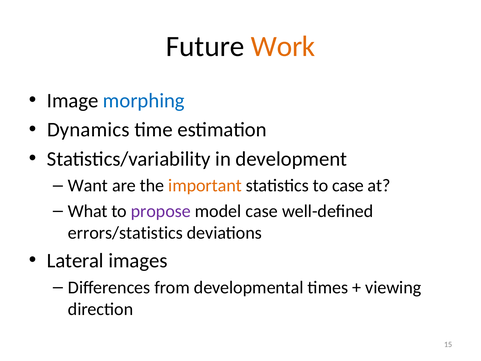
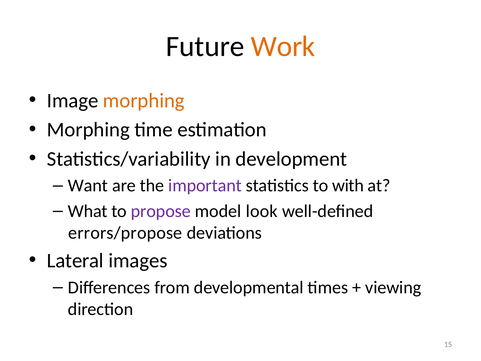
morphing at (144, 100) colour: blue -> orange
Dynamics at (88, 130): Dynamics -> Morphing
important colour: orange -> purple
to case: case -> with
model case: case -> look
errors/statistics: errors/statistics -> errors/propose
